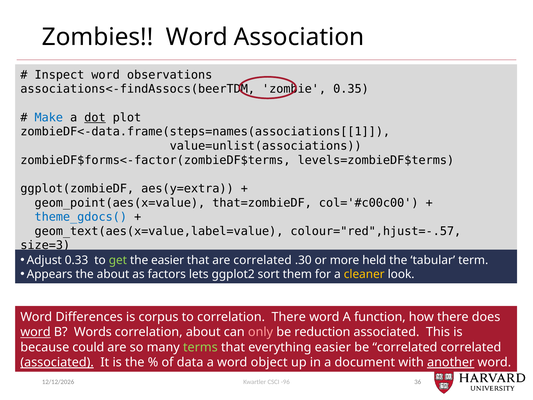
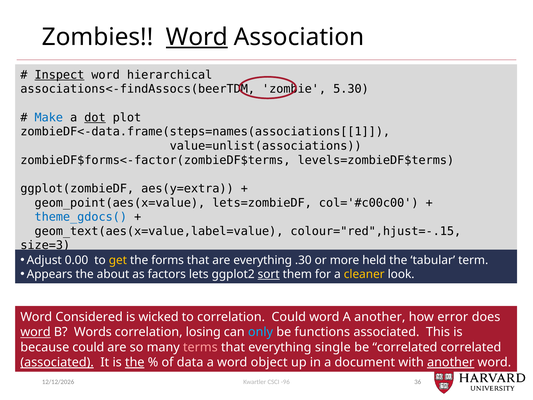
Word at (197, 37) underline: none -> present
Inspect underline: none -> present
observations: observations -> hierarchical
0.35: 0.35 -> 5.30
that=zombieDF: that=zombieDF -> lets=zombieDF
colour="red",hjust=-.57: colour="red",hjust=-.57 -> colour="red",hjust=-.15
0.33: 0.33 -> 0.00
get colour: light green -> yellow
the easier: easier -> forms
are correlated: correlated -> everything
sort underline: none -> present
Differences: Differences -> Considered
corpus: corpus -> wicked
correlation There: There -> Could
A function: function -> another
how there: there -> error
correlation about: about -> losing
only colour: pink -> light blue
reduction: reduction -> functions
terms colour: light green -> pink
everything easier: easier -> single
the at (135, 362) underline: none -> present
